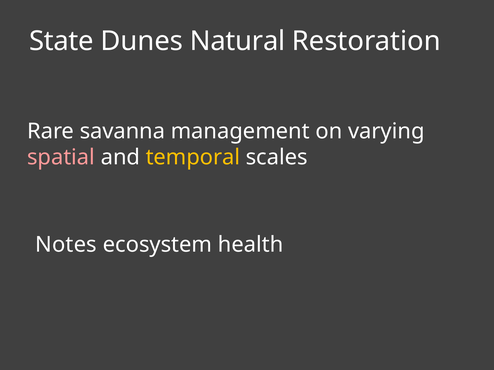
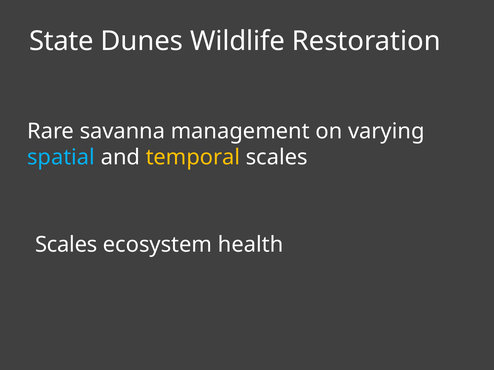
Natural: Natural -> Wildlife
spatial colour: pink -> light blue
Notes at (66, 245): Notes -> Scales
